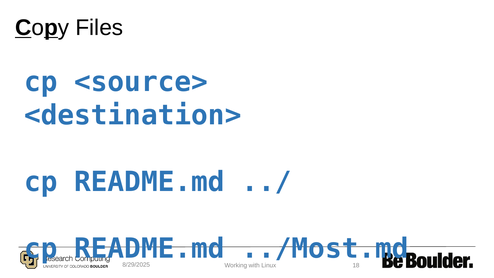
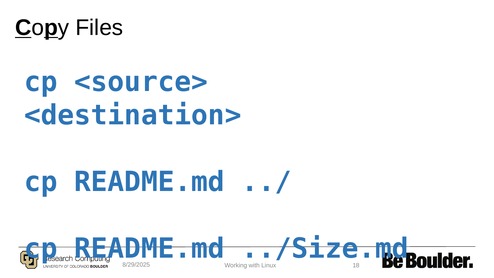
../Most.md: ../Most.md -> ../Size.md
